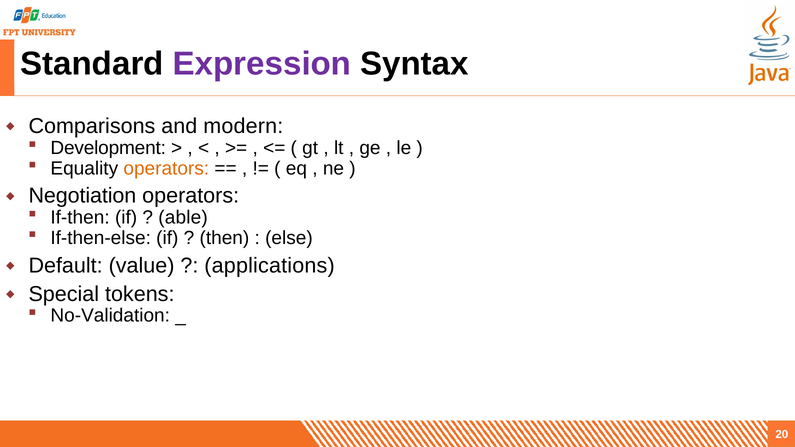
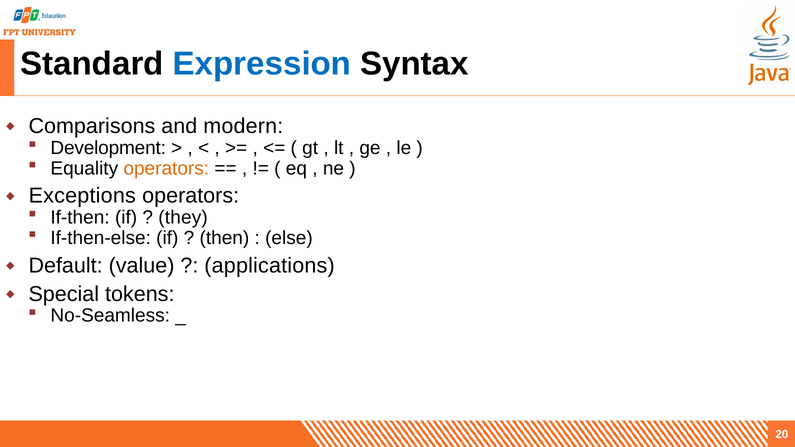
Expression colour: purple -> blue
Negotiation: Negotiation -> Exceptions
able: able -> they
No-Validation: No-Validation -> No-Seamless
